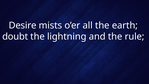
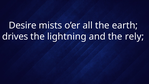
doubt: doubt -> drives
rule: rule -> rely
